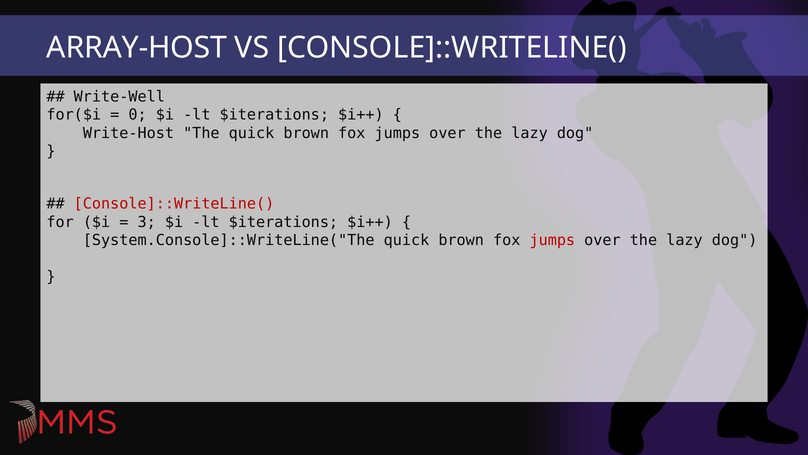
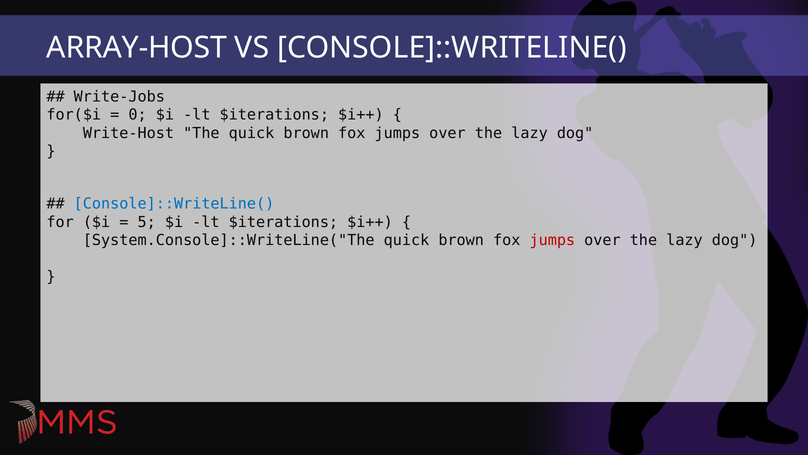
Write-Well: Write-Well -> Write-Jobs
Console]::WriteLine( at (174, 204) colour: red -> blue
3: 3 -> 5
